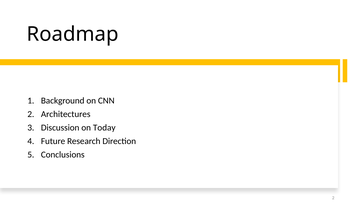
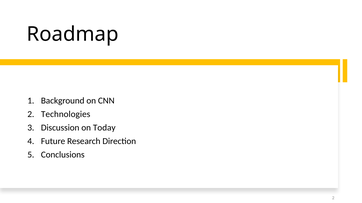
Architectures: Architectures -> Technologies
